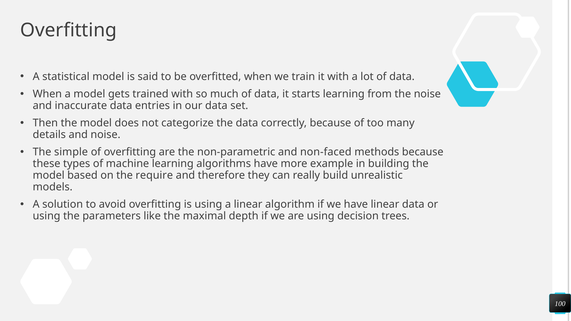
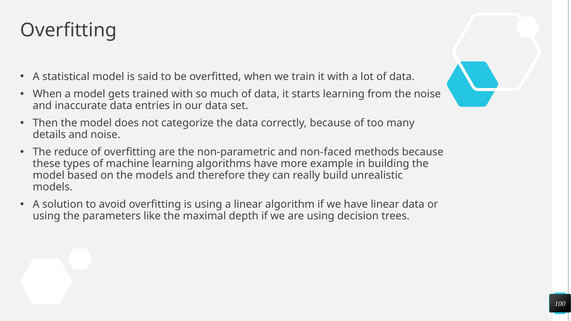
simple: simple -> reduce
the require: require -> models
